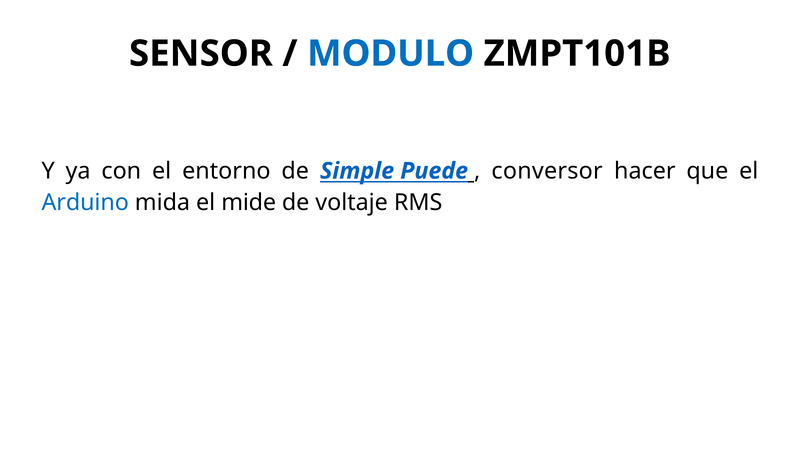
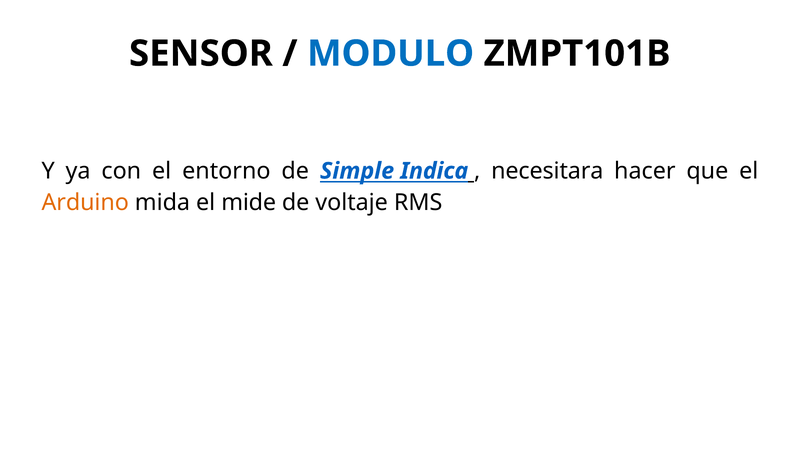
Puede: Puede -> Indica
conversor: conversor -> necesitara
Arduino colour: blue -> orange
